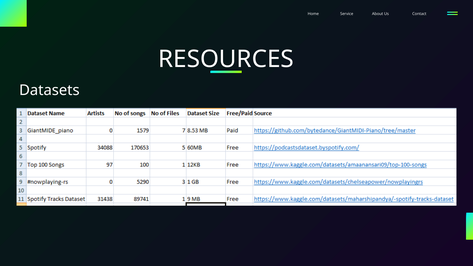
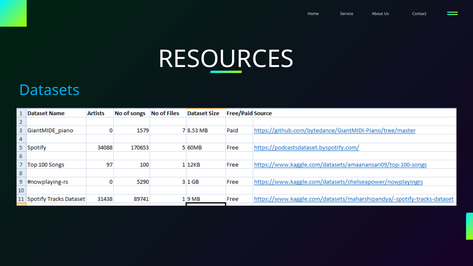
Datasets colour: white -> light blue
